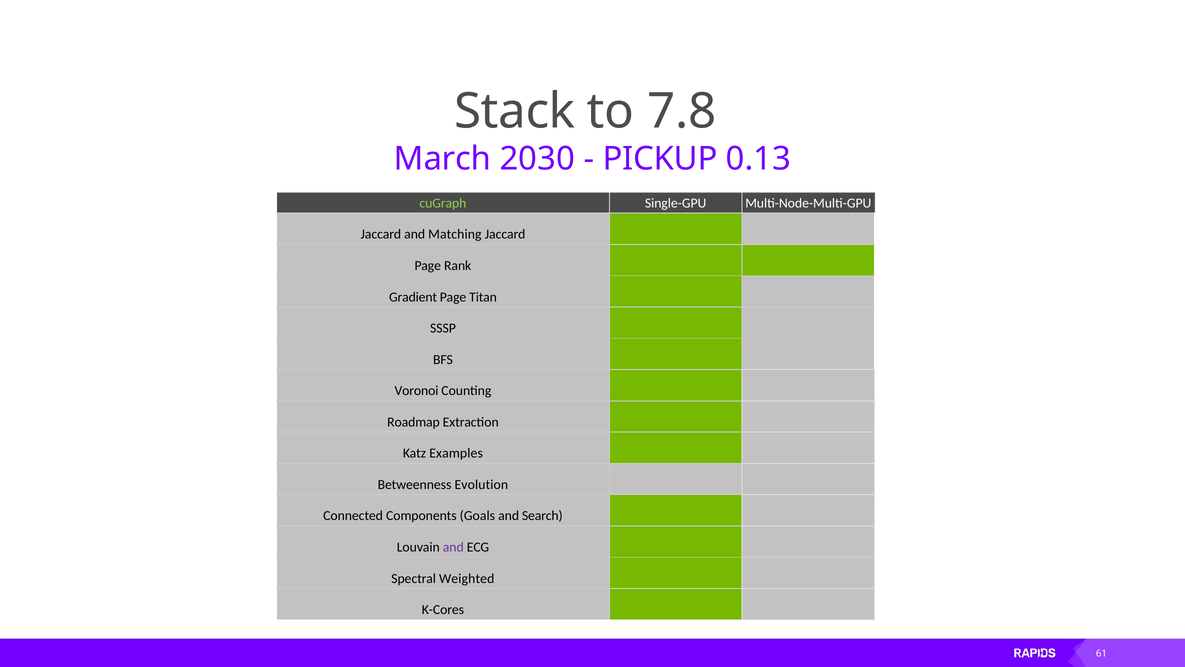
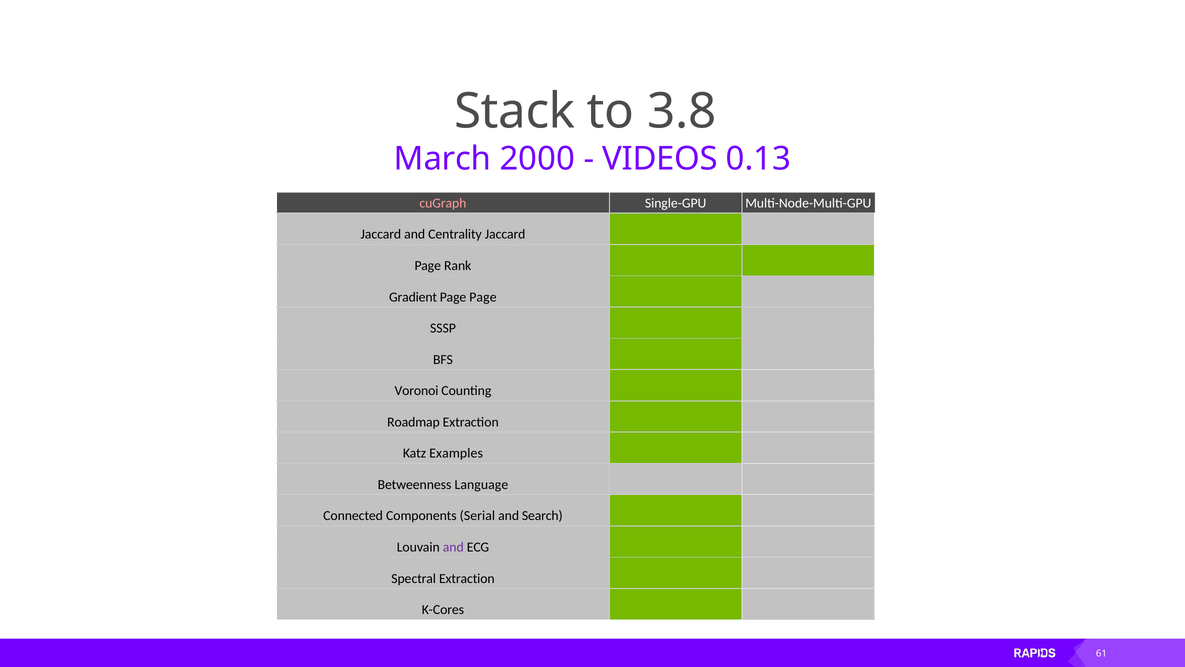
7.8: 7.8 -> 3.8
2030: 2030 -> 2000
PICKUP: PICKUP -> VIDEOS
cuGraph colour: light green -> pink
Matching: Matching -> Centrality
Page Titan: Titan -> Page
Evolution: Evolution -> Language
Goals: Goals -> Serial
Spectral Weighted: Weighted -> Extraction
